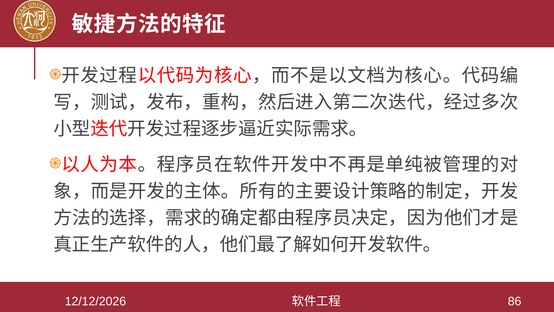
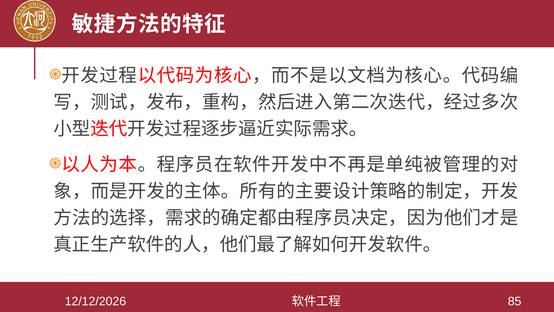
86: 86 -> 85
